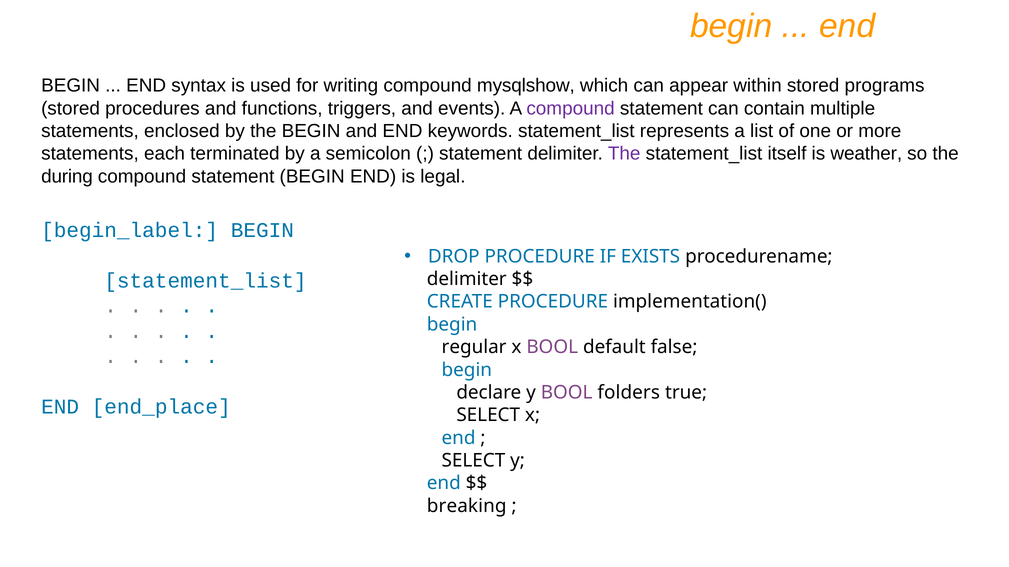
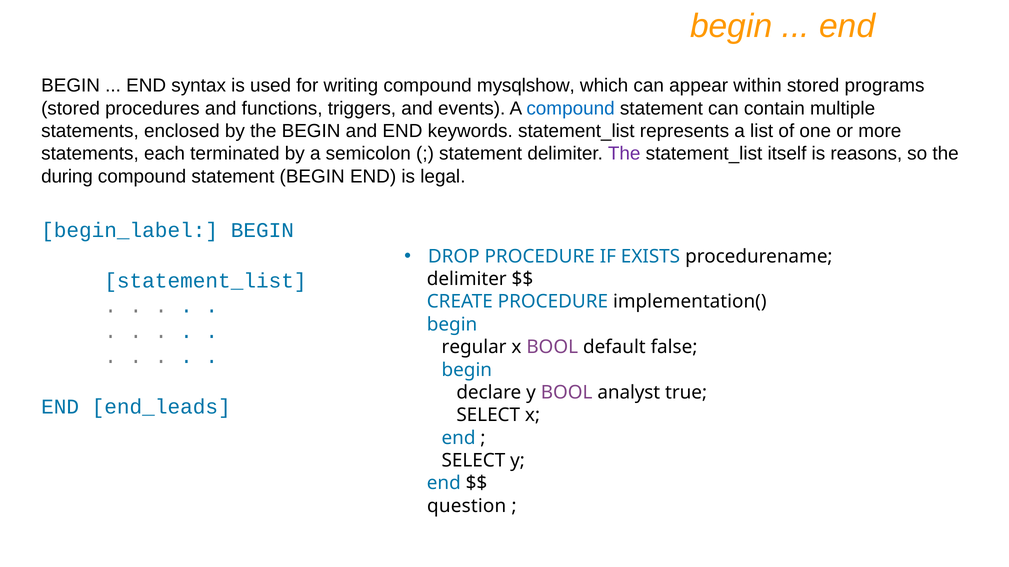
compound at (571, 108) colour: purple -> blue
weather: weather -> reasons
folders: folders -> analyst
end_place: end_place -> end_leads
breaking: breaking -> question
